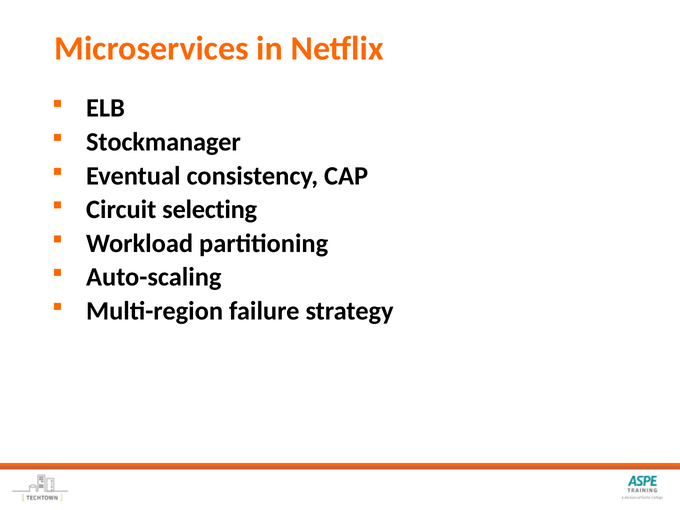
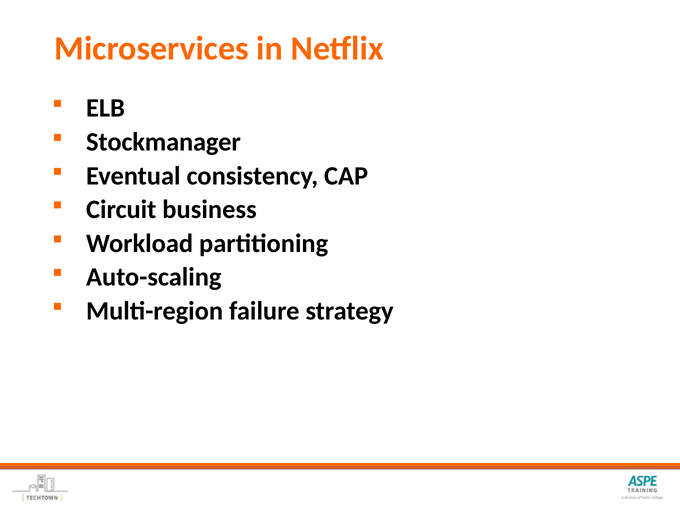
selecting: selecting -> business
